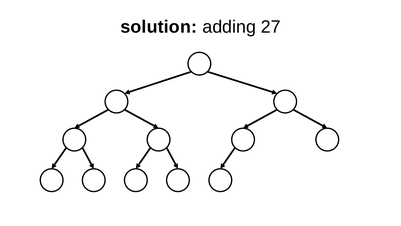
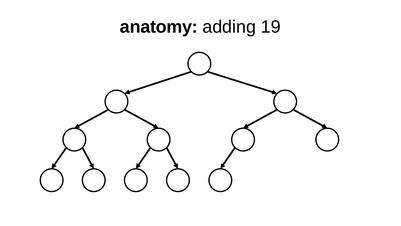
solution: solution -> anatomy
27: 27 -> 19
